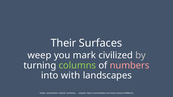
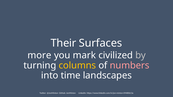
weep: weep -> more
columns colour: light green -> yellow
with: with -> time
